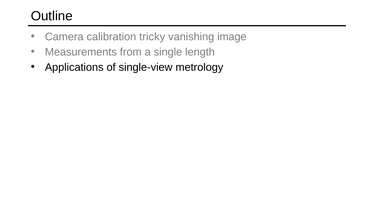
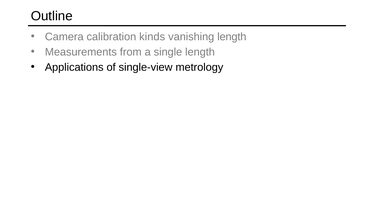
tricky: tricky -> kinds
vanishing image: image -> length
